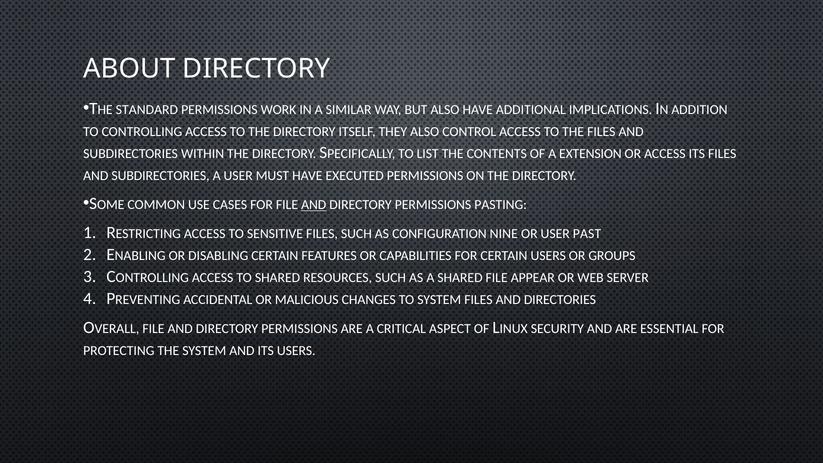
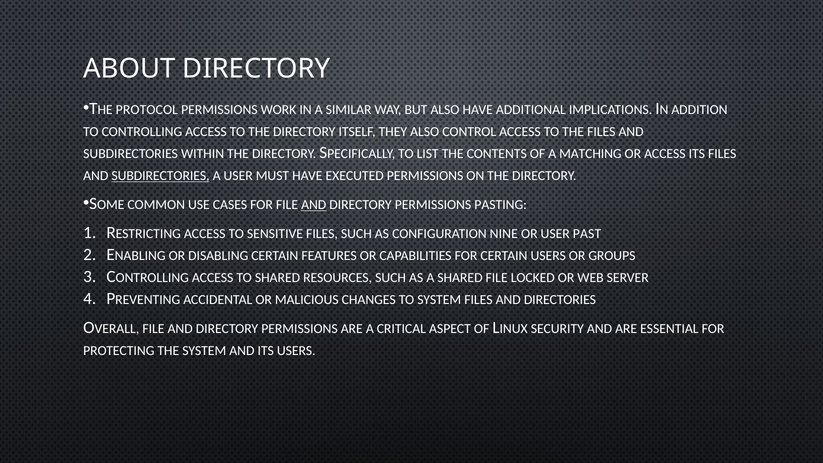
STANDARD: STANDARD -> PROTOCOL
EXTENSION: EXTENSION -> MATCHING
SUBDIRECTORIES at (161, 176) underline: none -> present
APPEAR: APPEAR -> LOCKED
